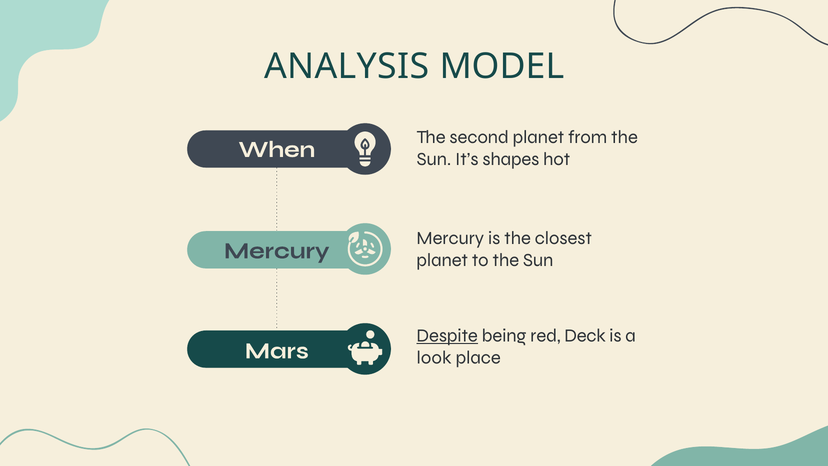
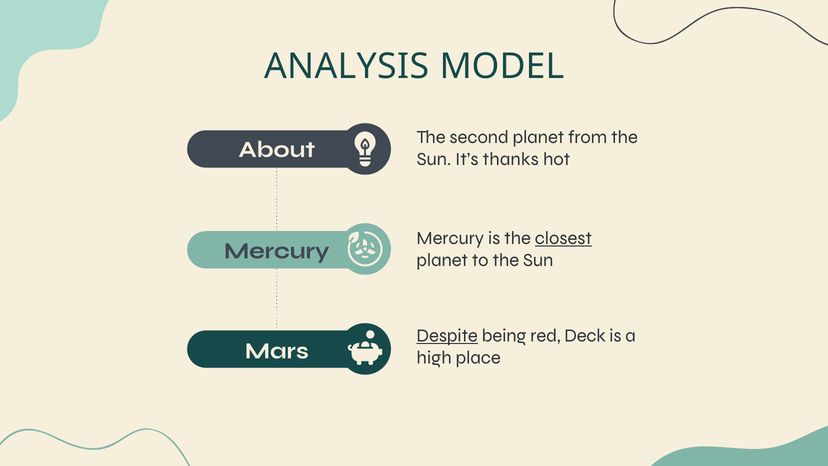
When: When -> About
shapes: shapes -> thanks
closest underline: none -> present
look: look -> high
